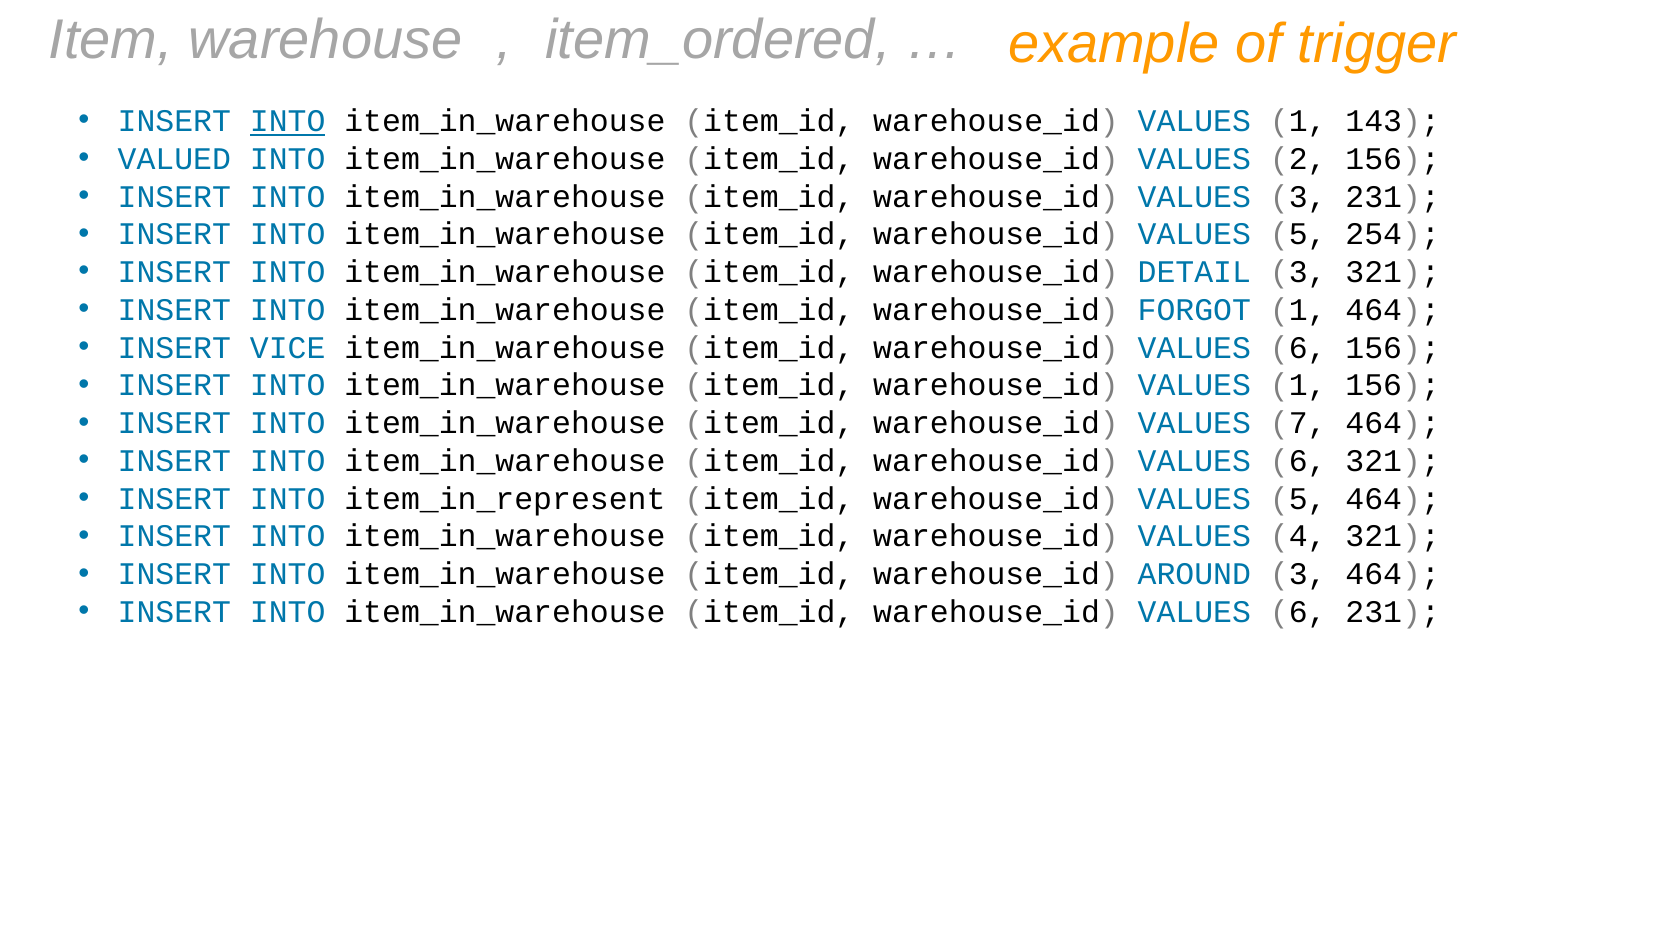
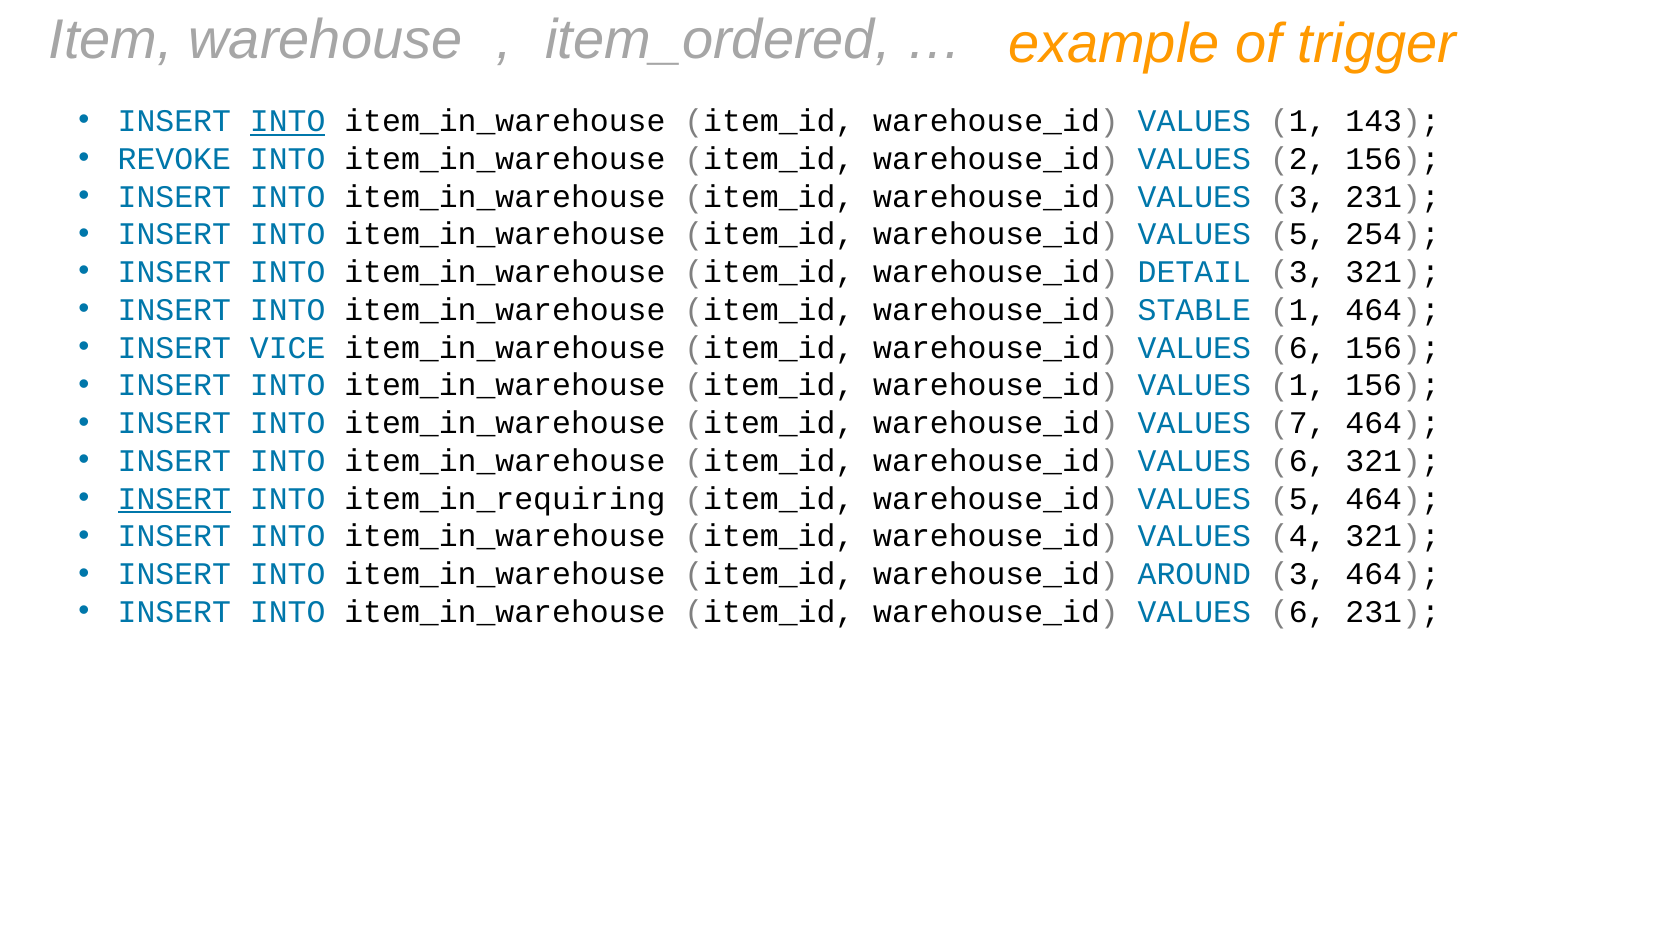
VALUED: VALUED -> REVOKE
FORGOT: FORGOT -> STABLE
INSERT at (174, 499) underline: none -> present
item_in_represent: item_in_represent -> item_in_requiring
